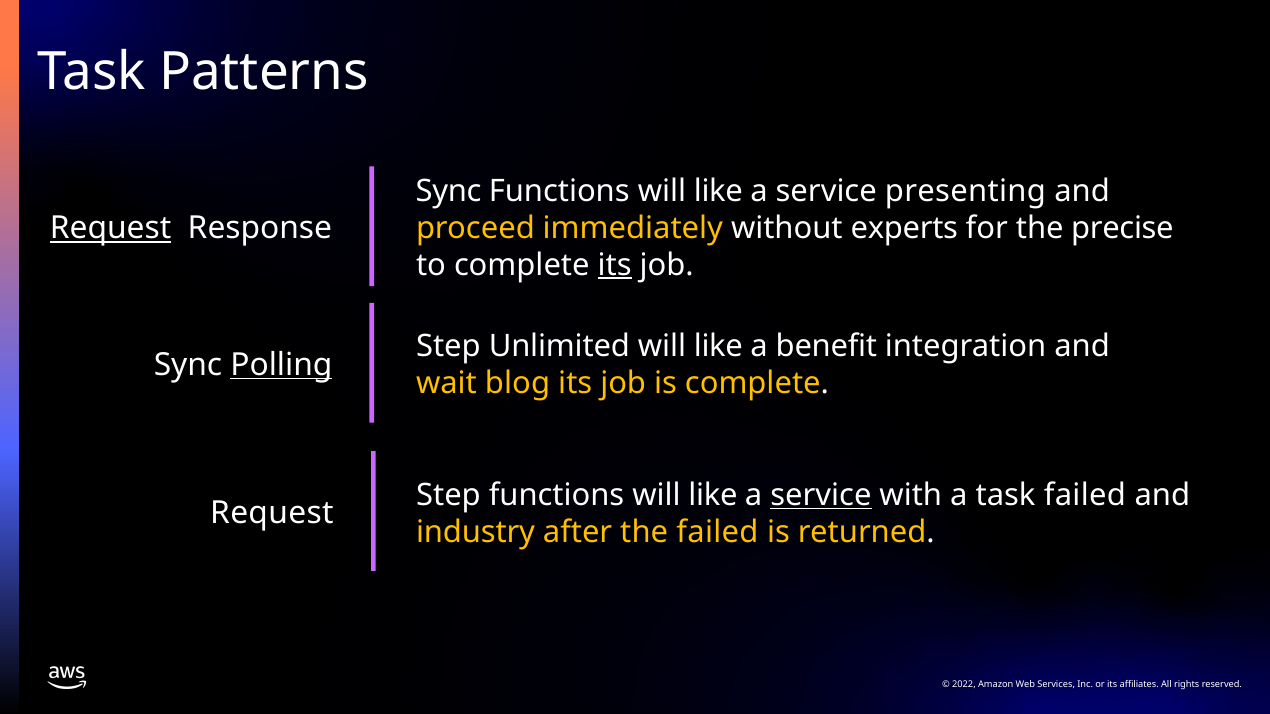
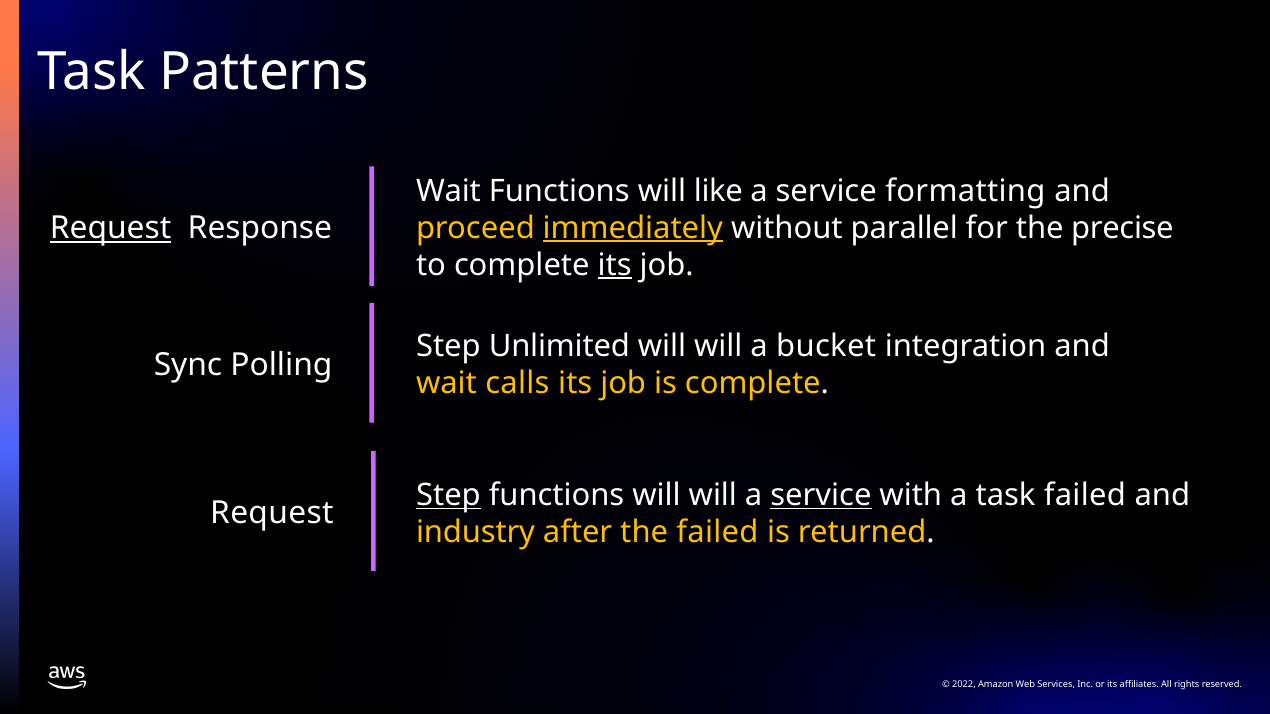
Sync at (449, 191): Sync -> Wait
presenting: presenting -> formatting
immediately underline: none -> present
experts: experts -> parallel
like at (718, 346): like -> will
benefit: benefit -> bucket
Polling underline: present -> none
blog: blog -> calls
Step at (448, 495) underline: none -> present
like at (713, 495): like -> will
